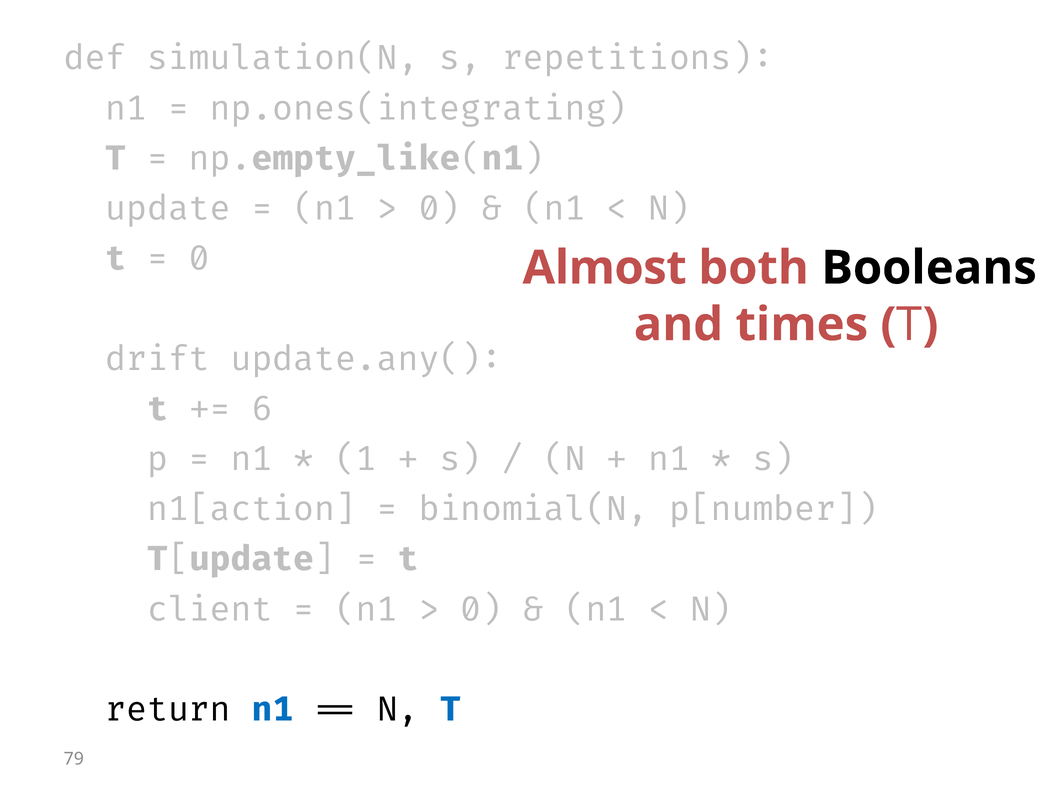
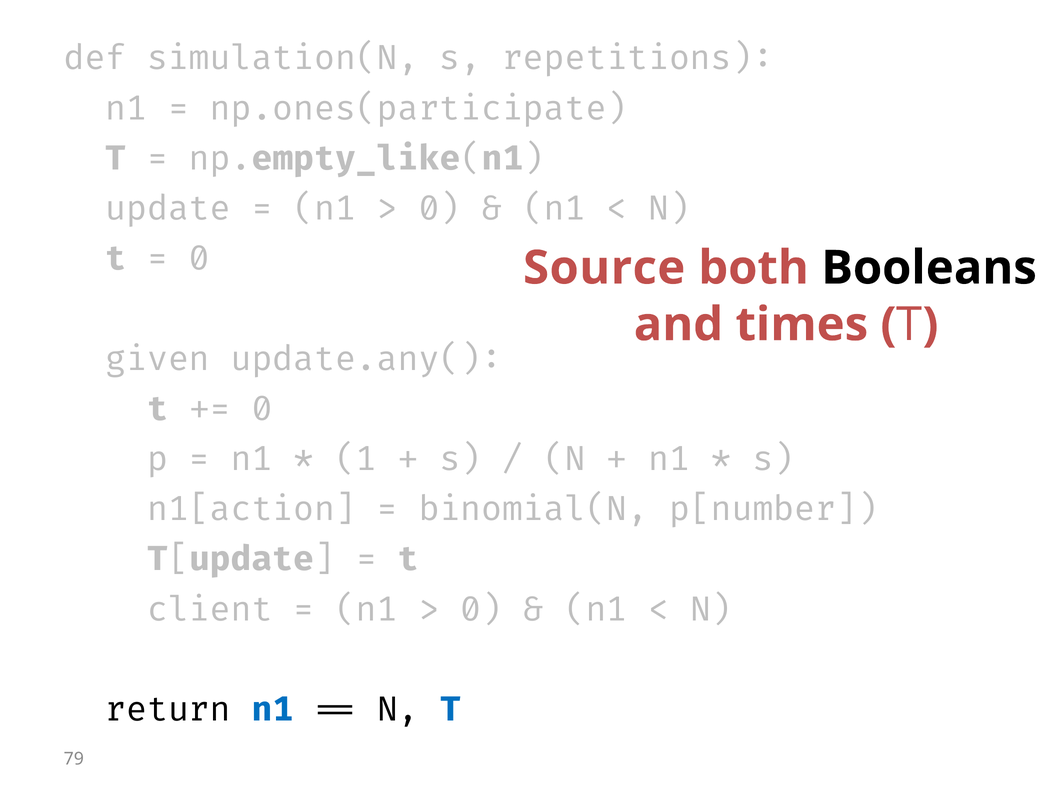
np.ones(integrating: np.ones(integrating -> np.ones(participate
Almost: Almost -> Source
drift: drift -> given
6 at (262, 409): 6 -> 0
